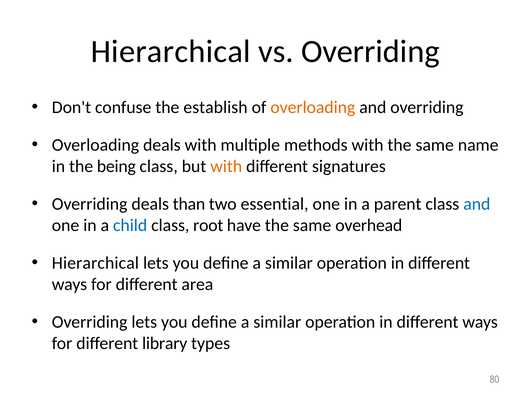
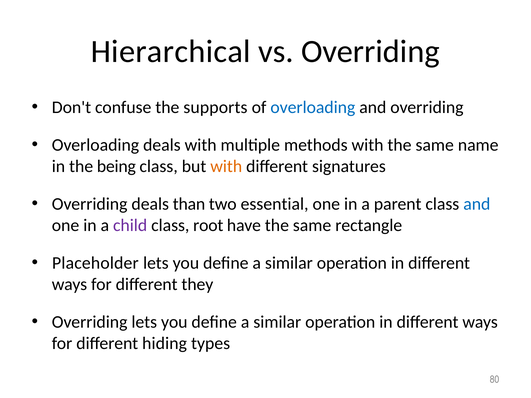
establish: establish -> supports
overloading at (313, 107) colour: orange -> blue
child colour: blue -> purple
overhead: overhead -> rectangle
Hierarchical at (95, 263): Hierarchical -> Placeholder
area: area -> they
library: library -> hiding
